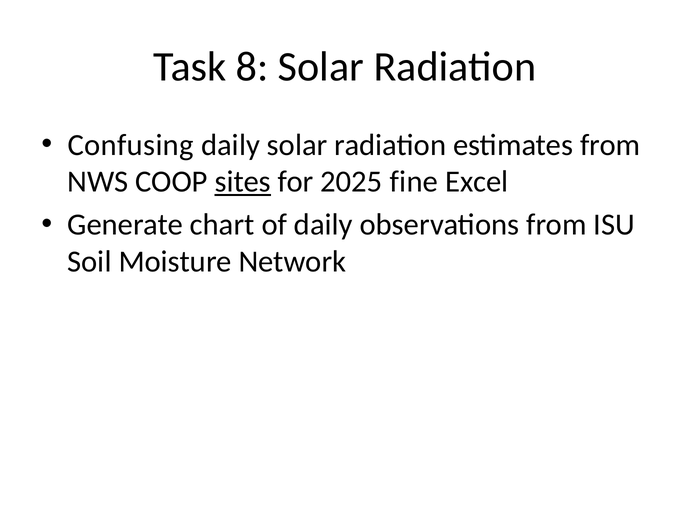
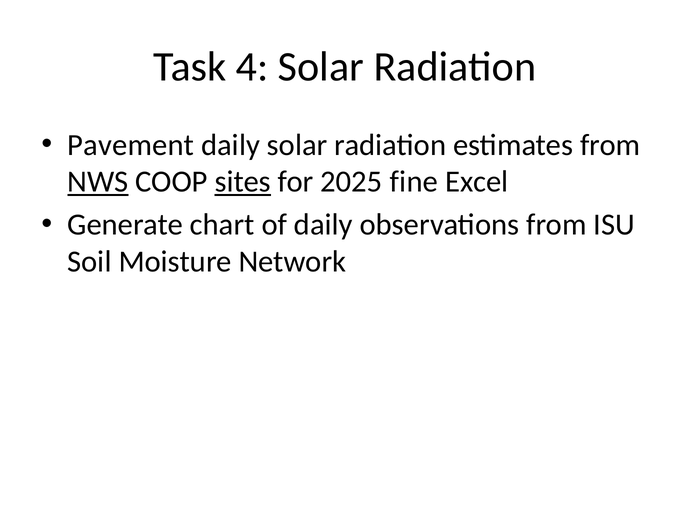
8: 8 -> 4
Confusing: Confusing -> Pavement
NWS underline: none -> present
